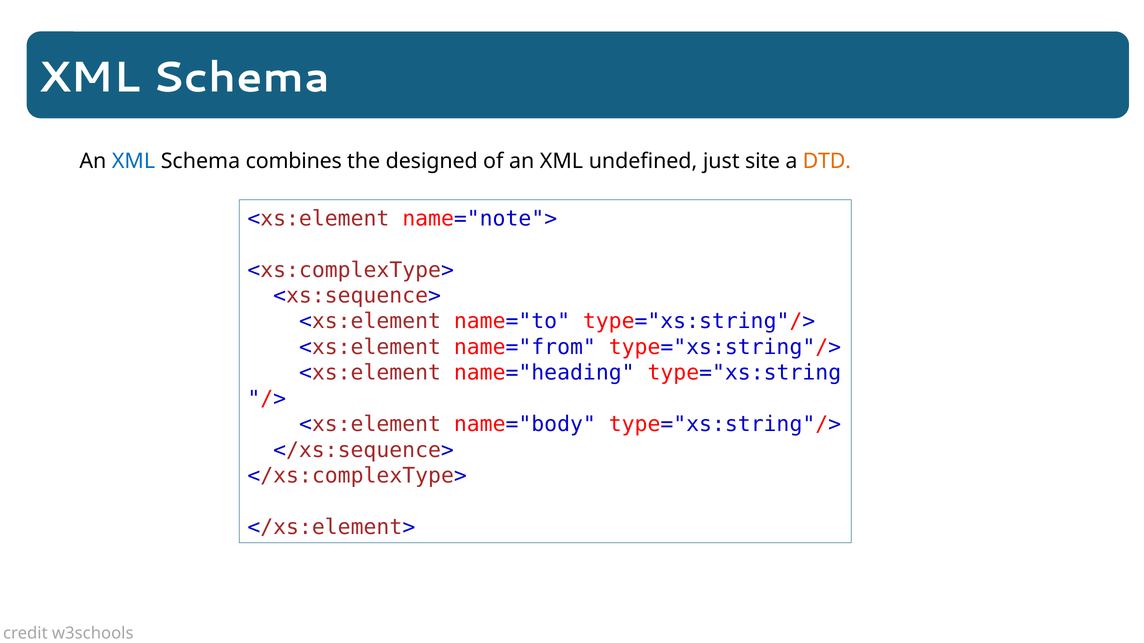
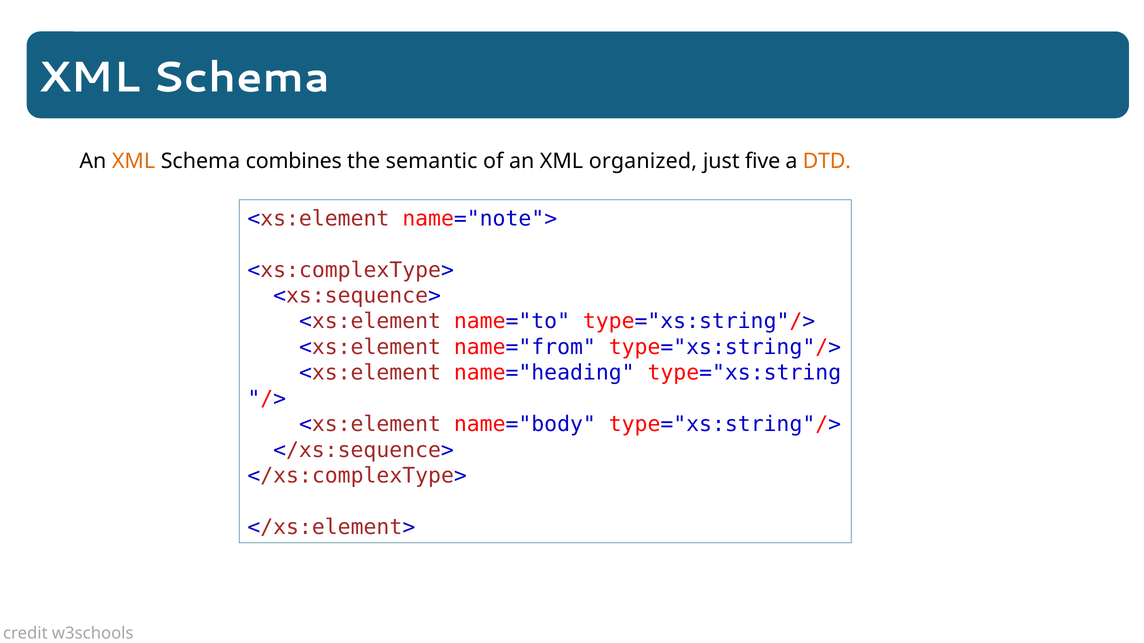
XML at (134, 161) colour: blue -> orange
designed: designed -> semantic
undefined: undefined -> organized
site: site -> five
